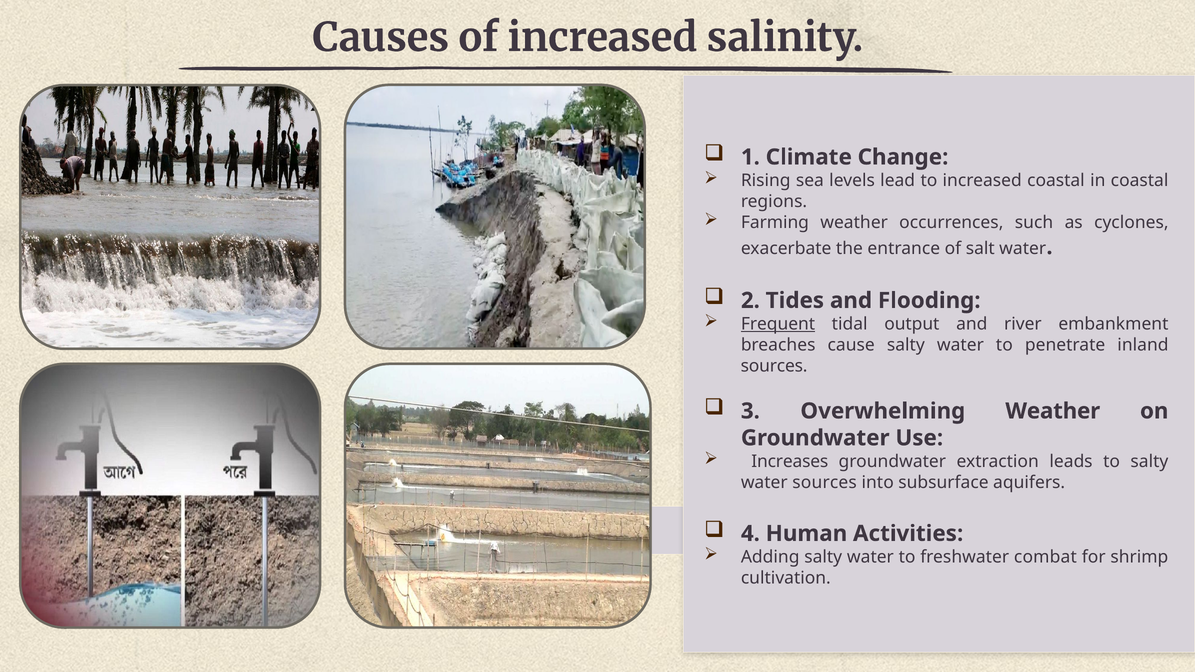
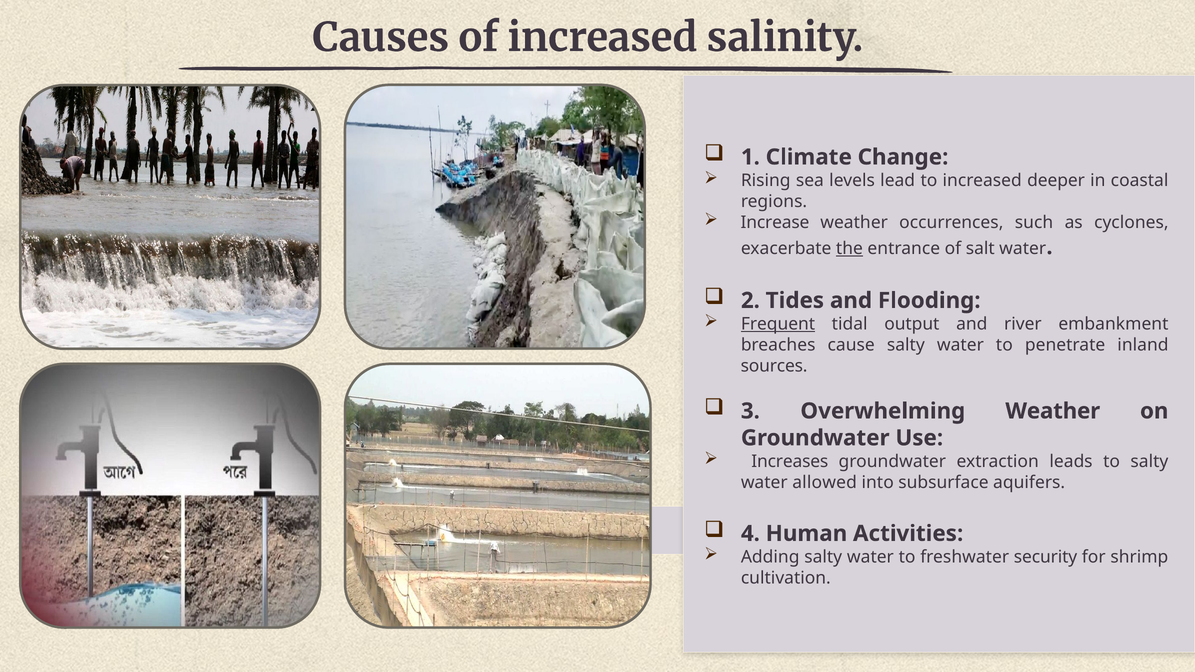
increased coastal: coastal -> deeper
Farming: Farming -> Increase
the underline: none -> present
water sources: sources -> allowed
combat: combat -> security
